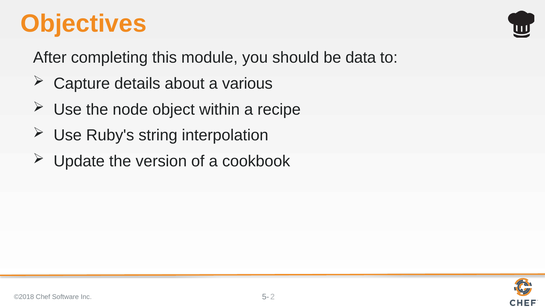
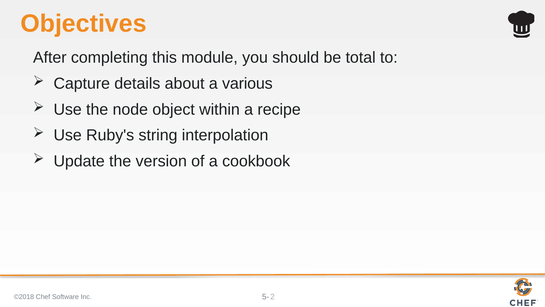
data: data -> total
